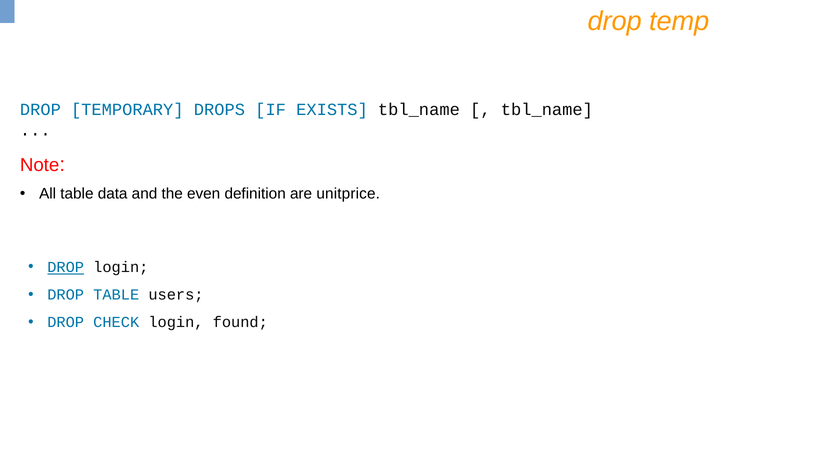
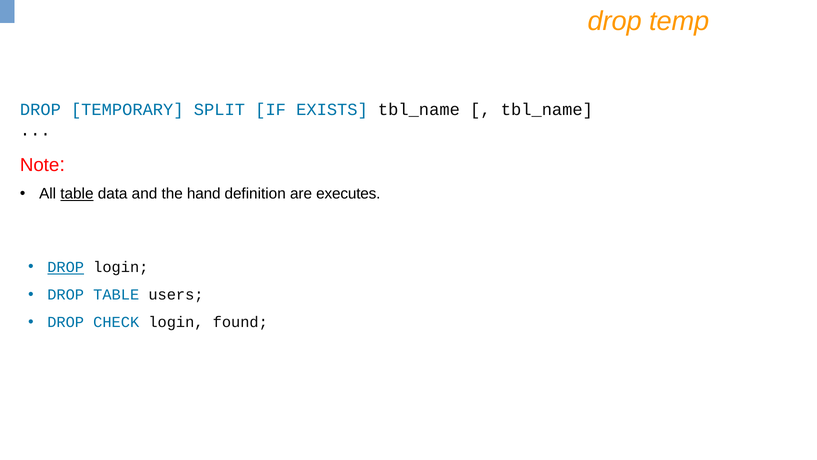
DROPS: DROPS -> SPLIT
table at (77, 194) underline: none -> present
even: even -> hand
unitprice: unitprice -> executes
